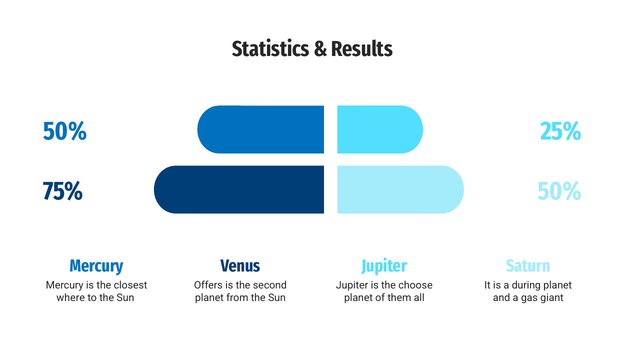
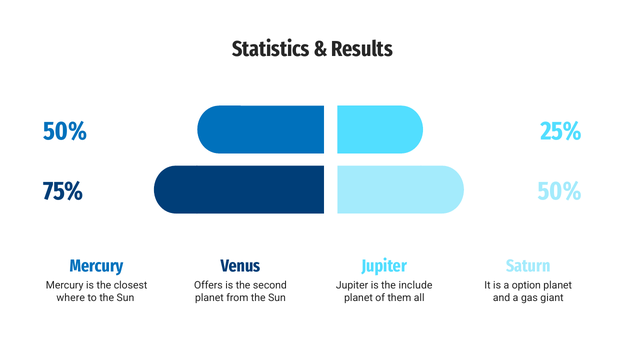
choose: choose -> include
during: during -> option
